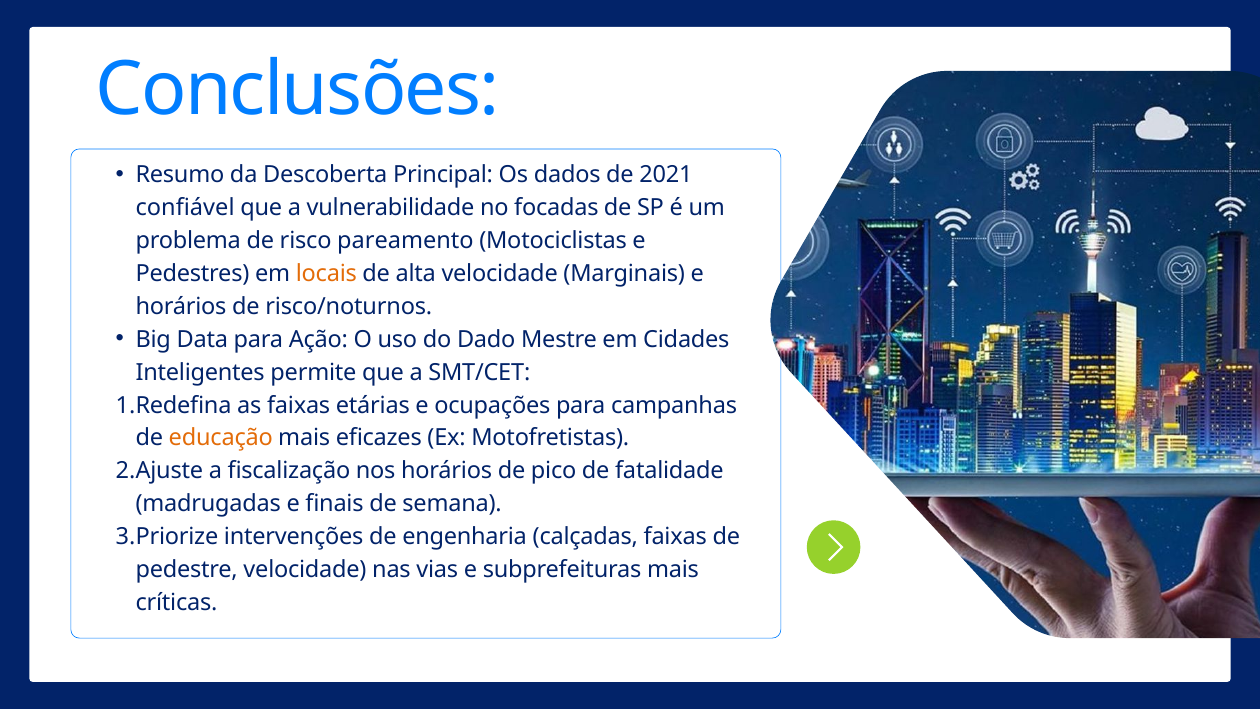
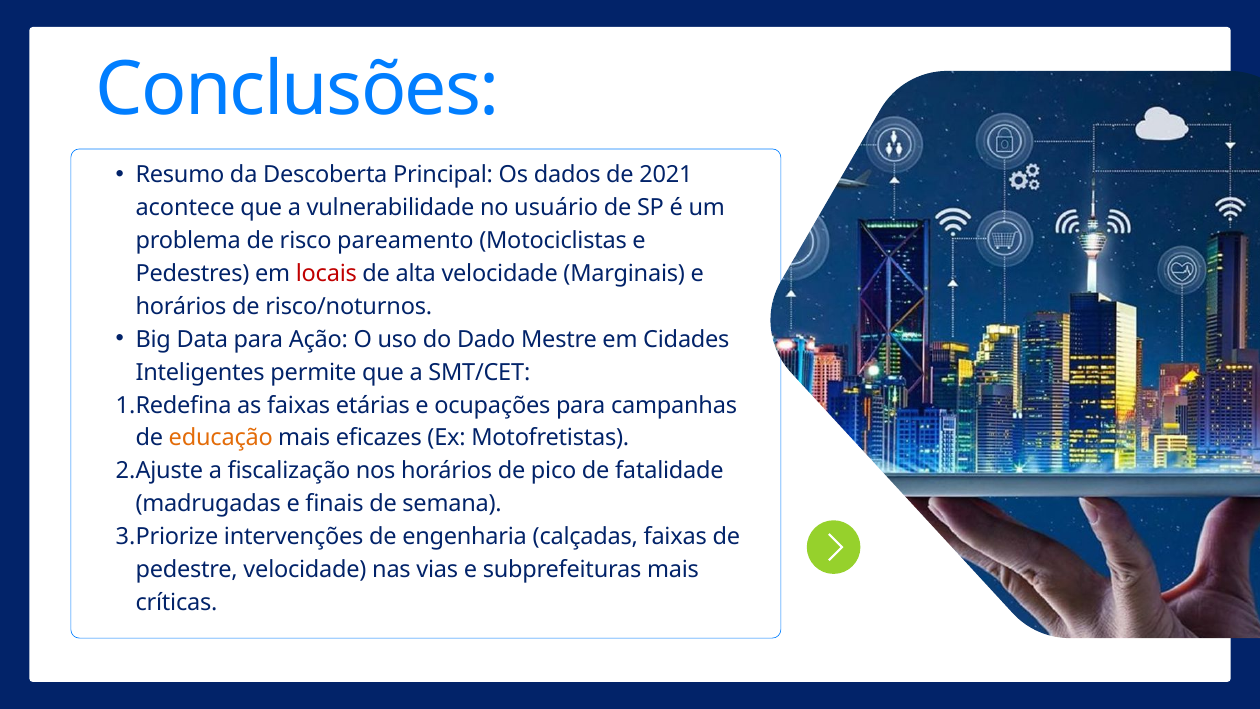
confiável: confiável -> acontece
focadas: focadas -> usuário
locais colour: orange -> red
